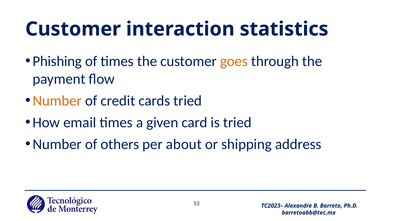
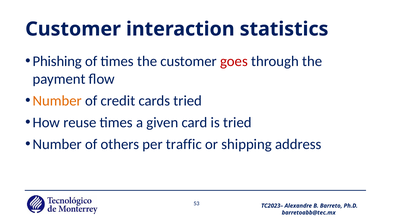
goes colour: orange -> red
email: email -> reuse
about: about -> traffic
